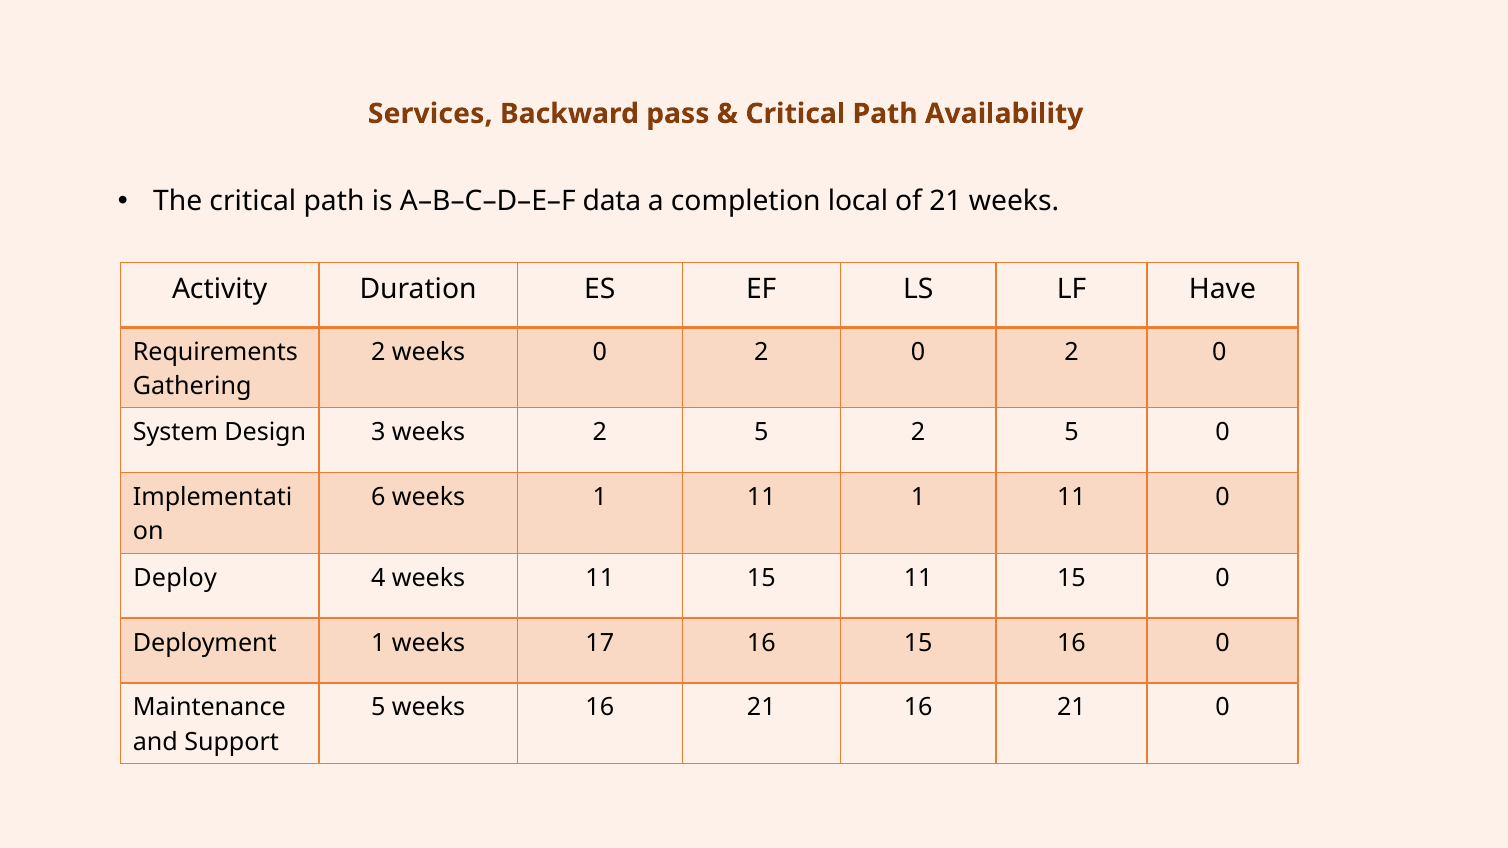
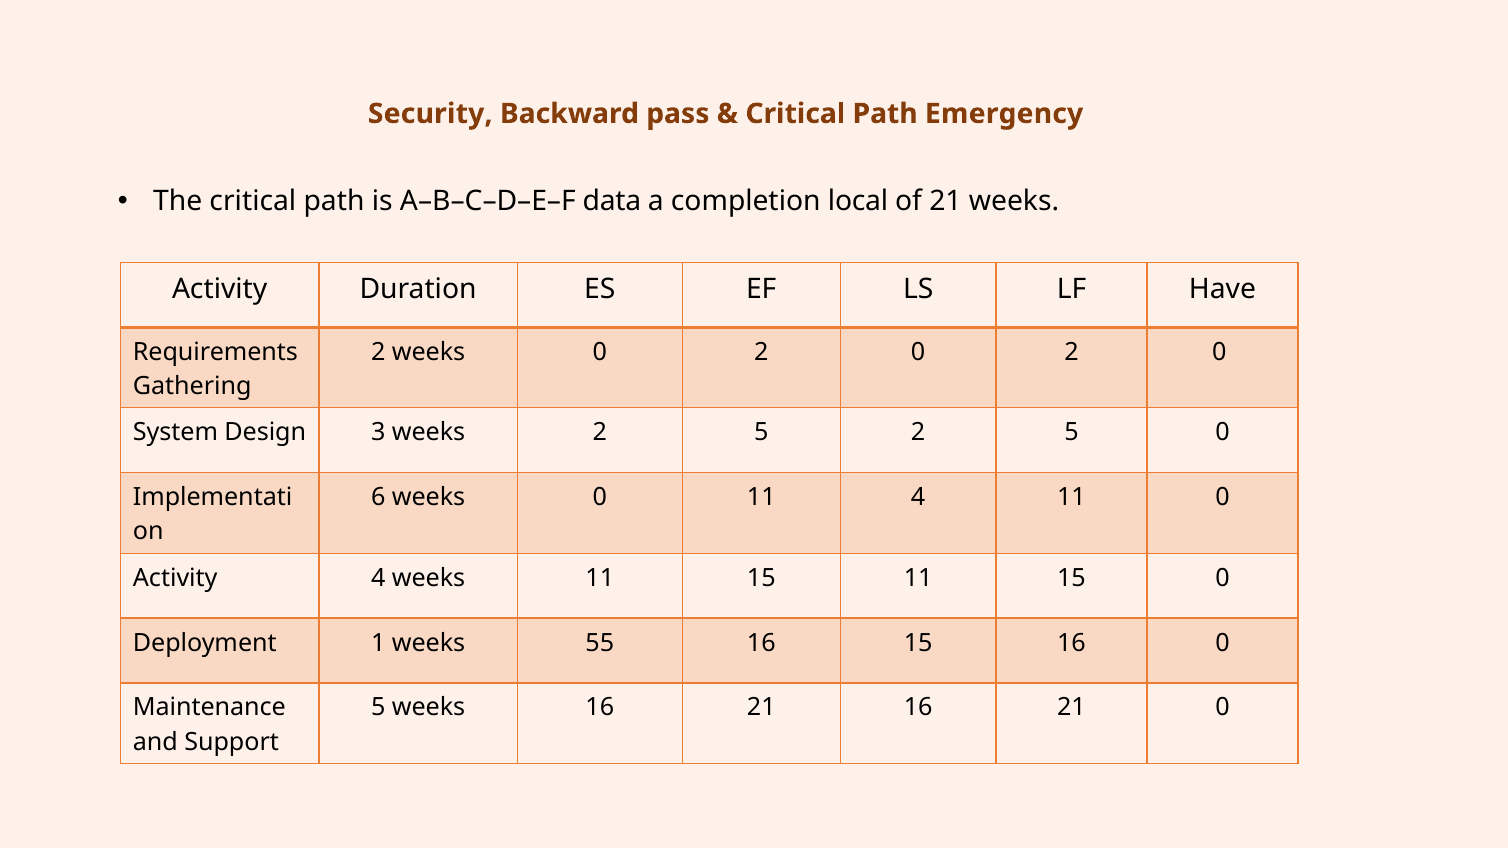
Services: Services -> Security
Availability: Availability -> Emergency
6 weeks 1: 1 -> 0
11 1: 1 -> 4
Deploy at (175, 578): Deploy -> Activity
17: 17 -> 55
